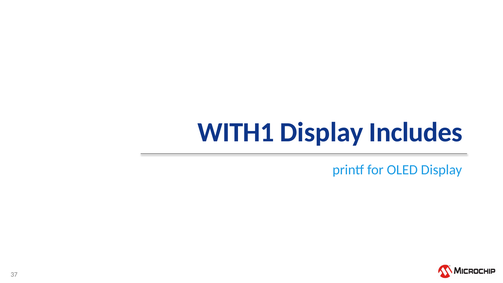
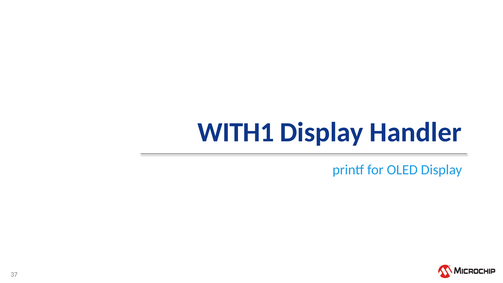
Includes: Includes -> Handler
